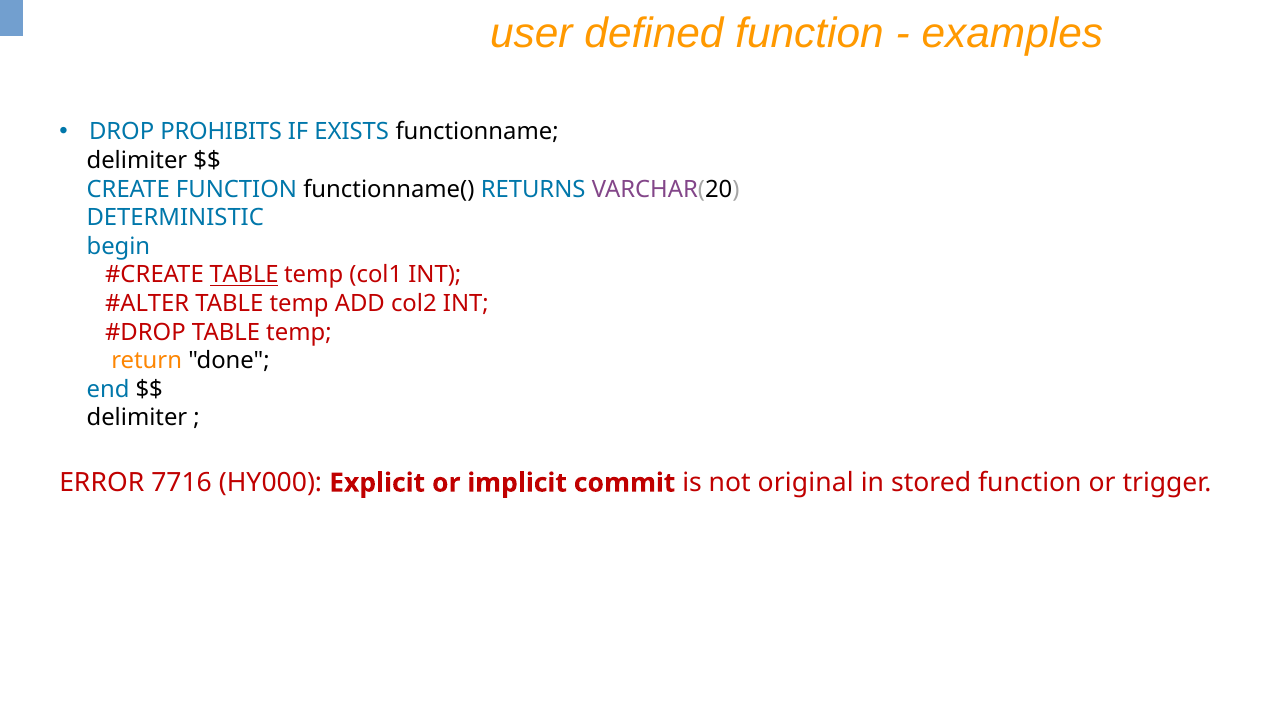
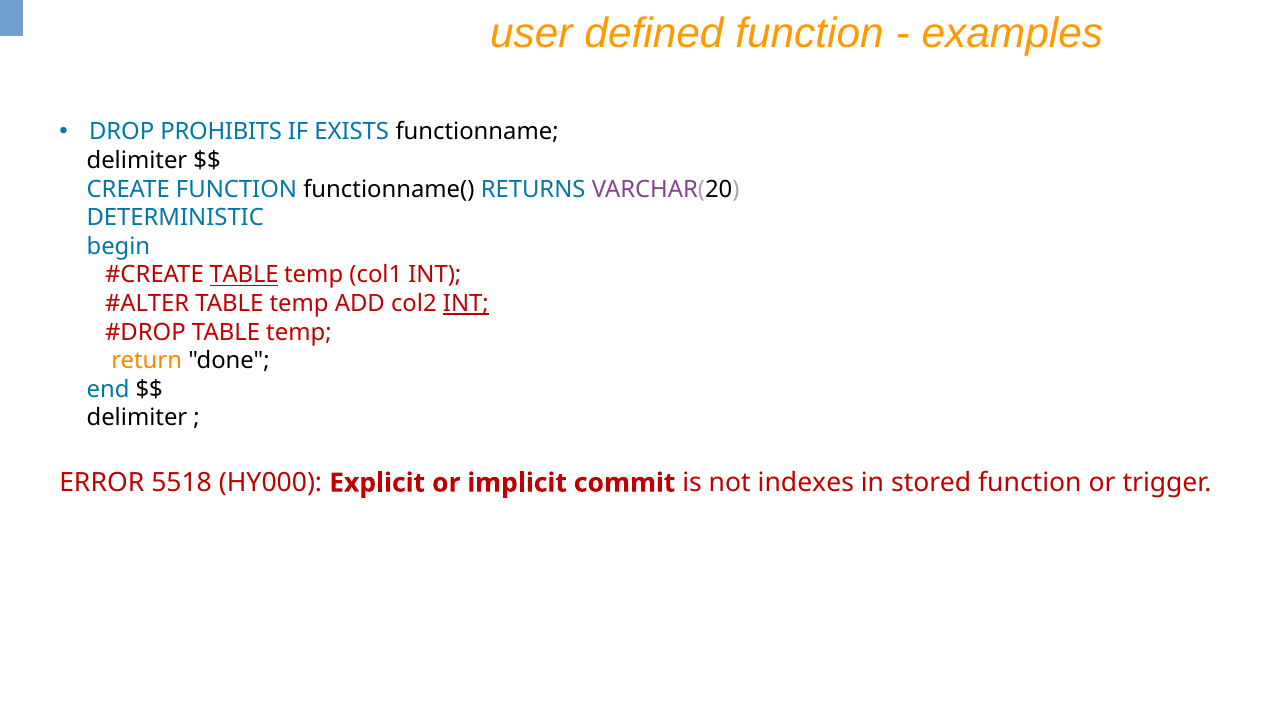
INT at (466, 304) underline: none -> present
7716: 7716 -> 5518
original: original -> indexes
